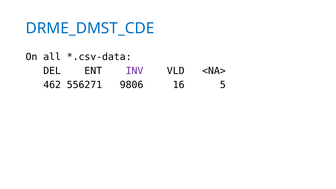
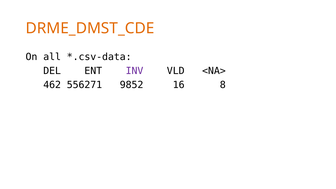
DRME_DMST_CDE colour: blue -> orange
9806: 9806 -> 9852
5: 5 -> 8
